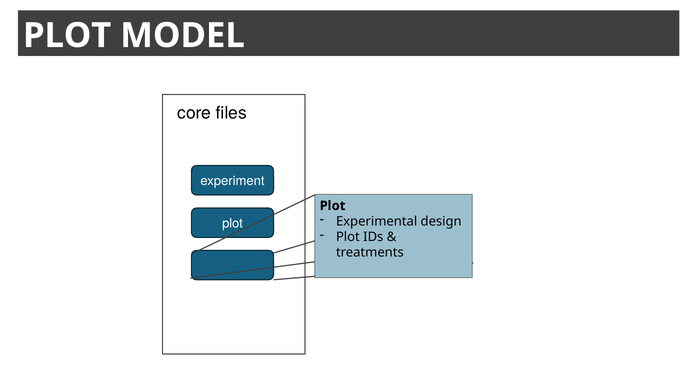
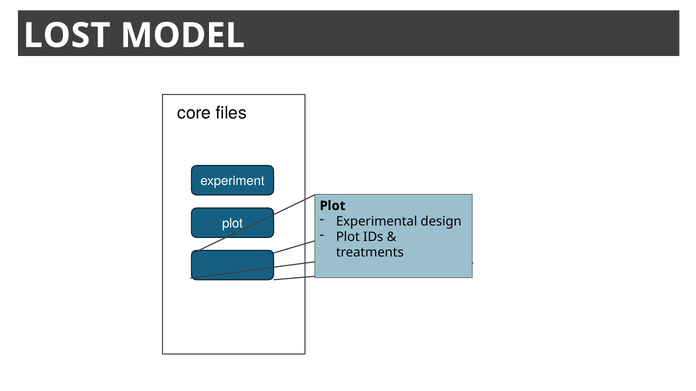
PLOT at (67, 36): PLOT -> LOST
